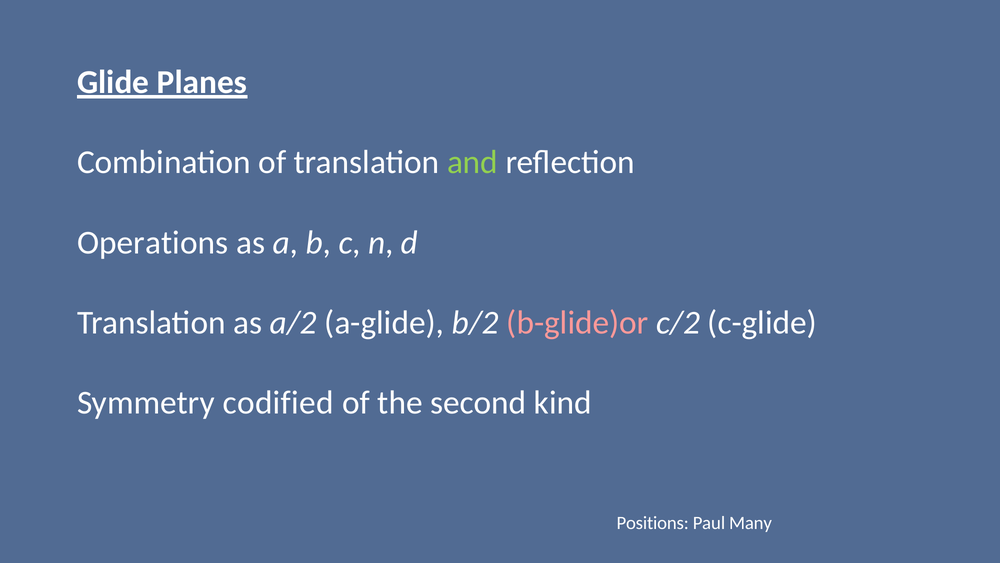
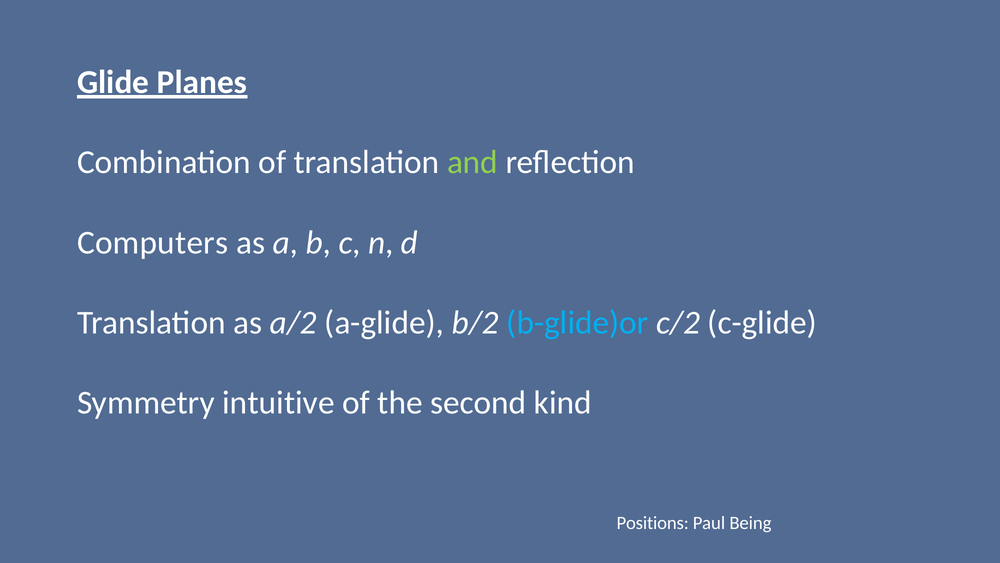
Operations: Operations -> Computers
b-glide)or colour: pink -> light blue
codified: codified -> intuitive
Many: Many -> Being
